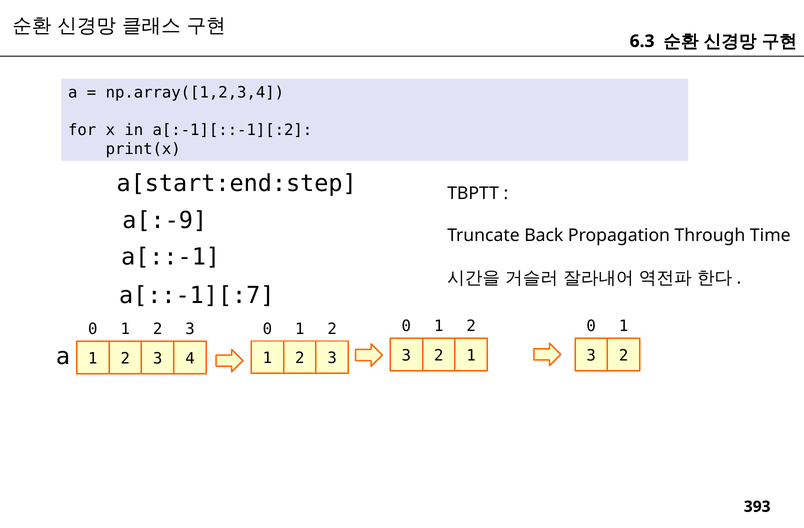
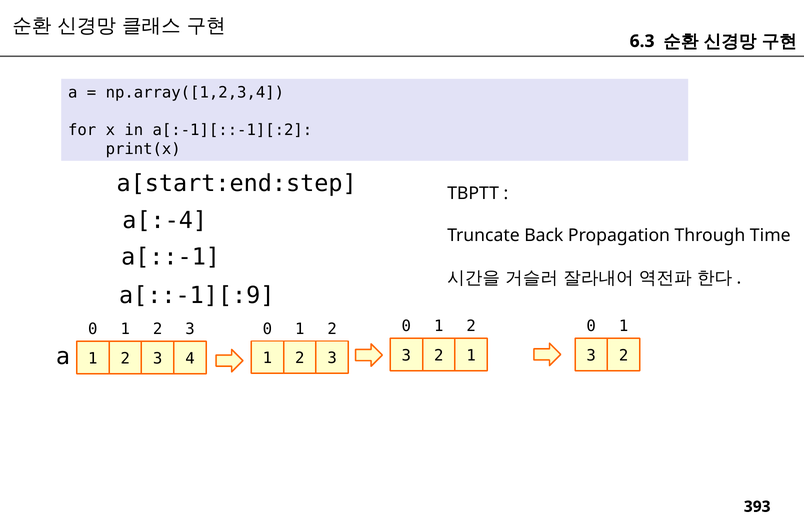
a[:-9: a[:-9 -> a[:-4
a[::-1][:7: a[::-1][:7 -> a[::-1][:9
